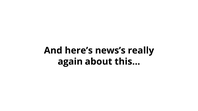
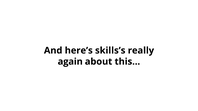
news’s: news’s -> skills’s
